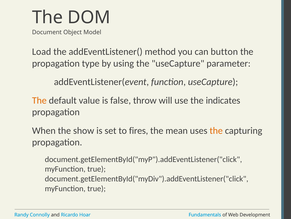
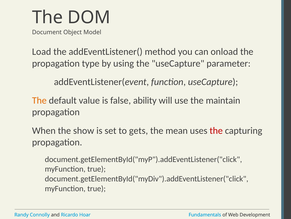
button: button -> onload
throw: throw -> ability
indicates: indicates -> maintain
fires: fires -> gets
the at (216, 130) colour: orange -> red
